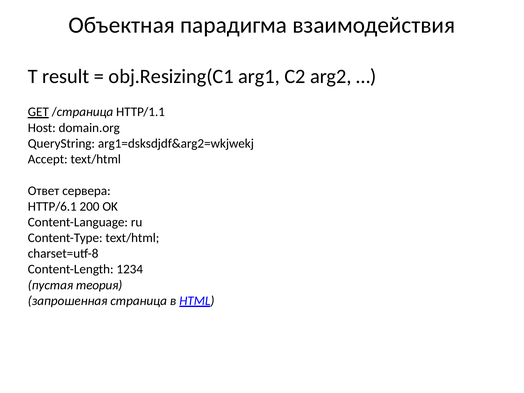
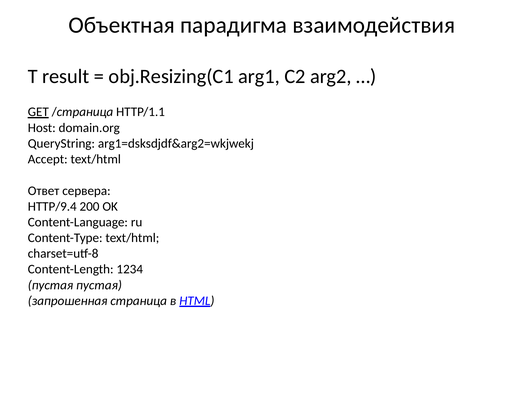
HTTP/6.1: HTTP/6.1 -> HTTP/9.4
пустая теория: теория -> пустая
